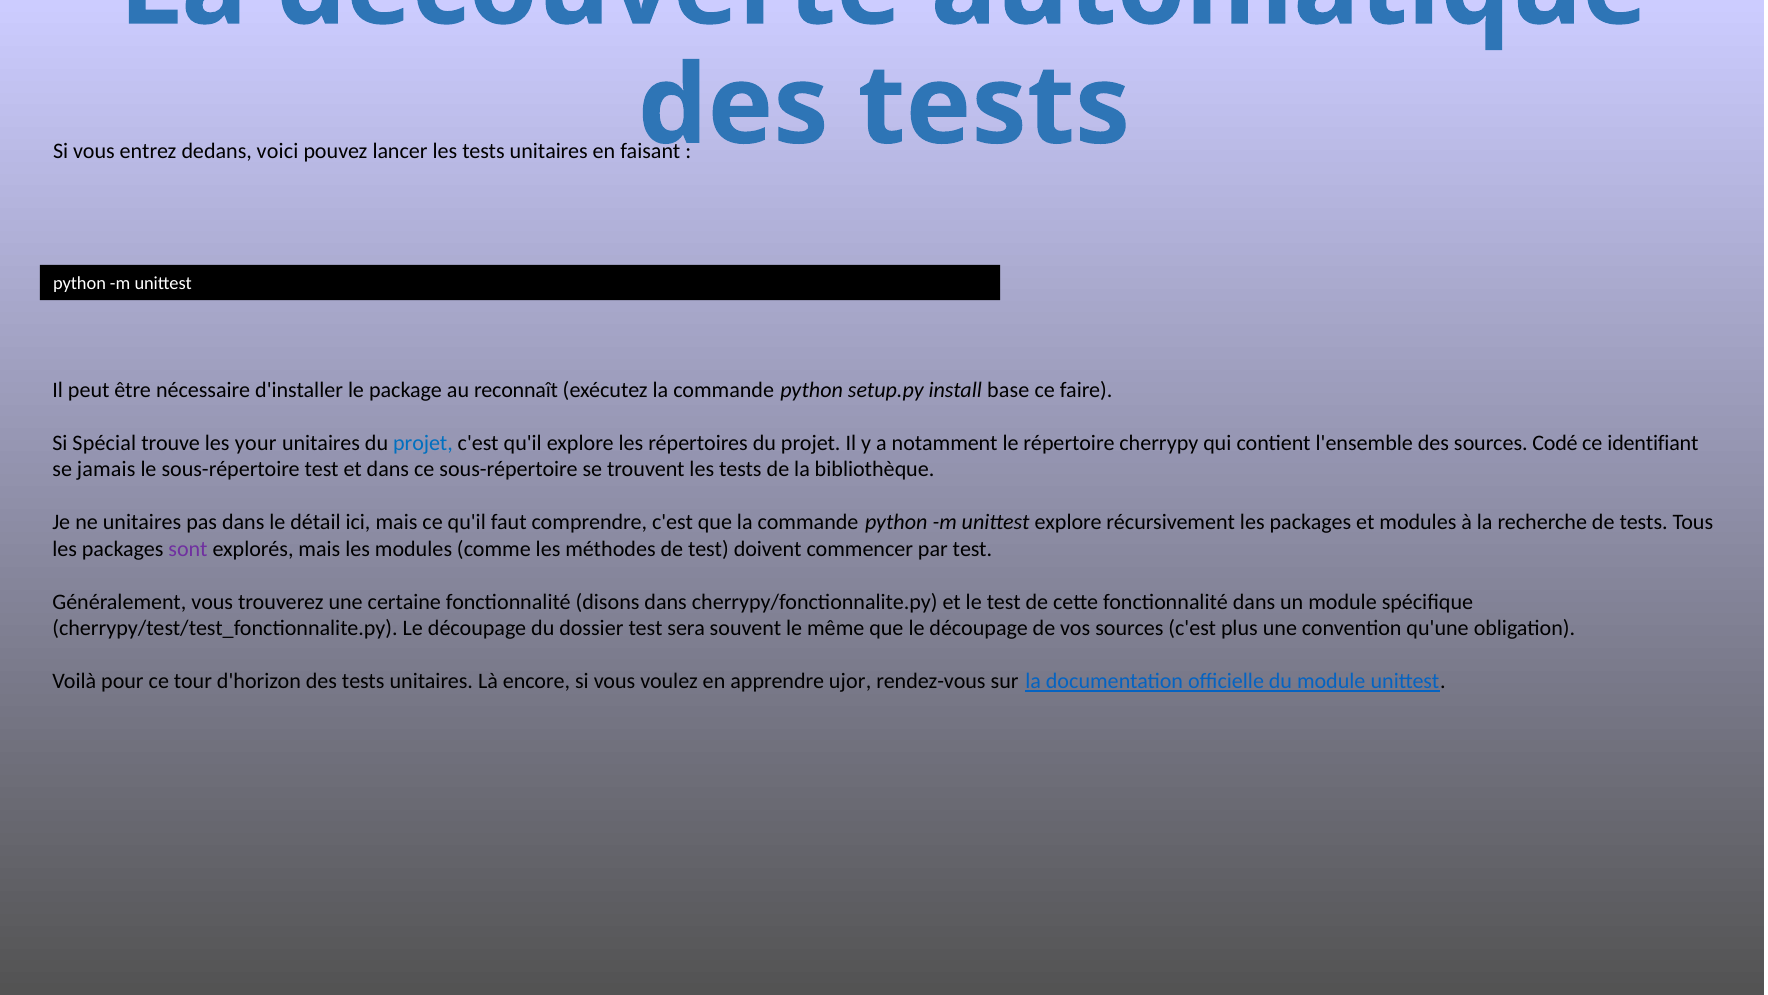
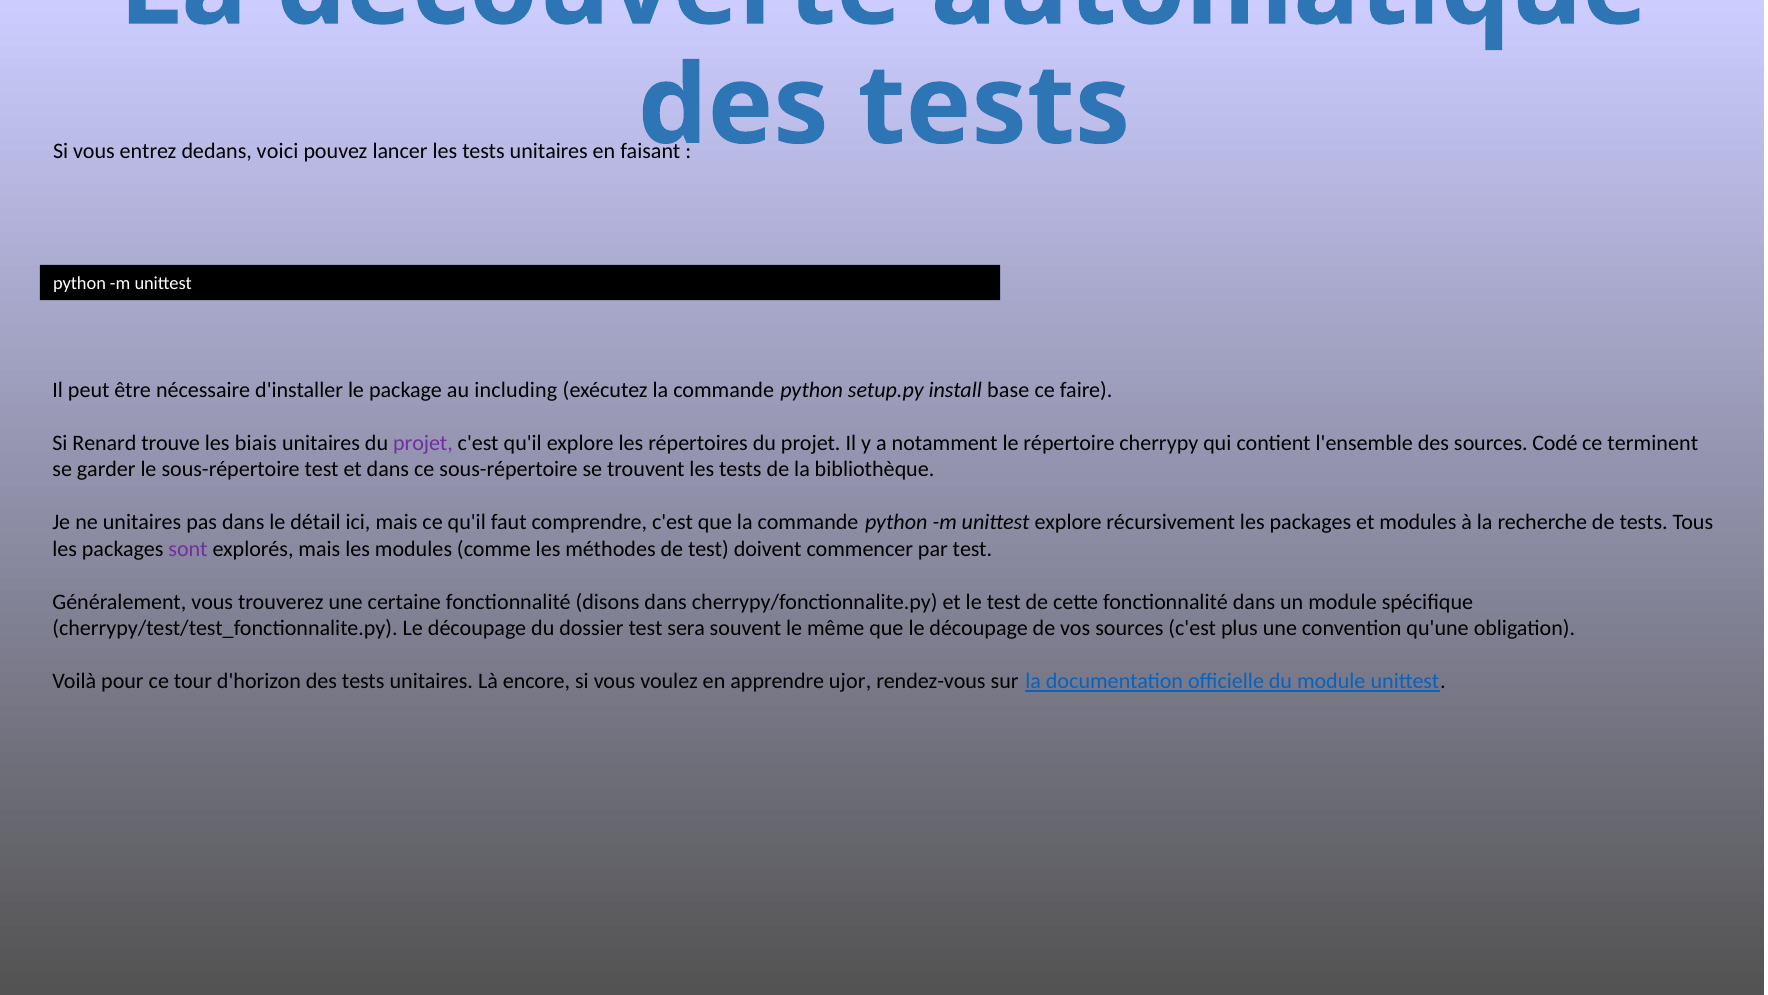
reconnaît: reconnaît -> including
Spécial: Spécial -> Renard
your: your -> biais
projet at (423, 443) colour: blue -> purple
identifiant: identifiant -> terminent
jamais: jamais -> garder
